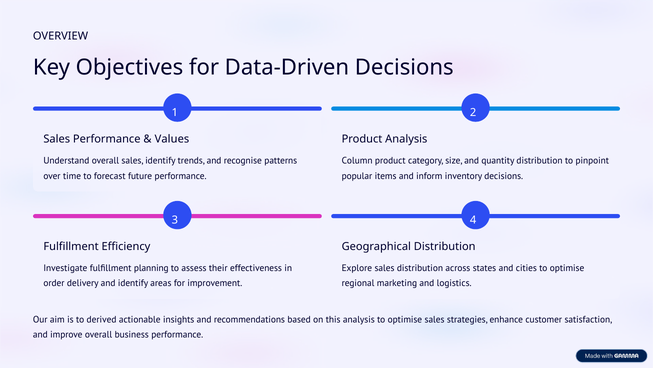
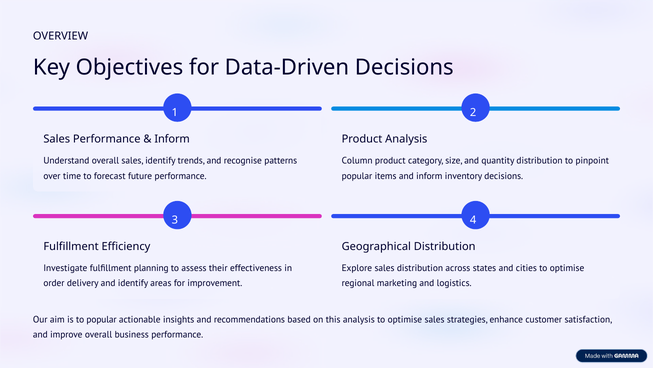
Values at (172, 139): Values -> Inform
to derived: derived -> popular
